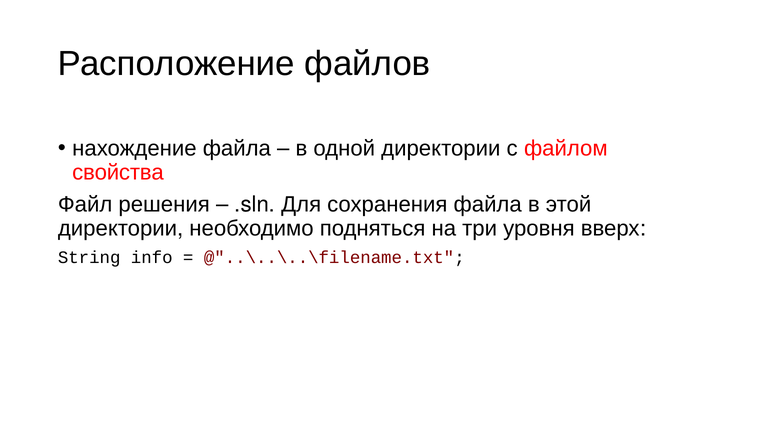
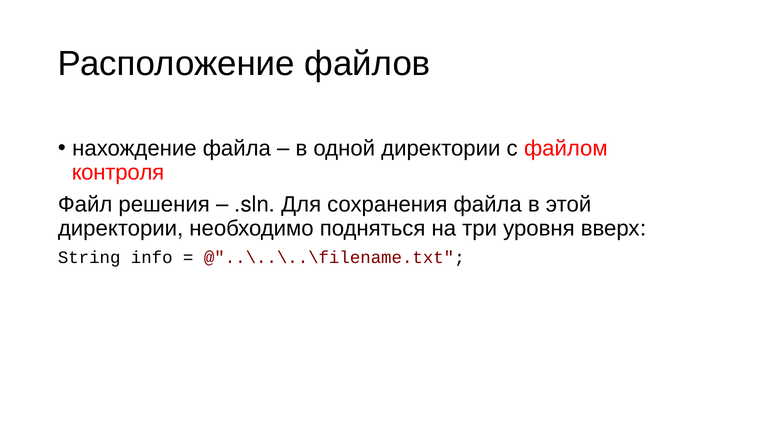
свойства: свойства -> контроля
